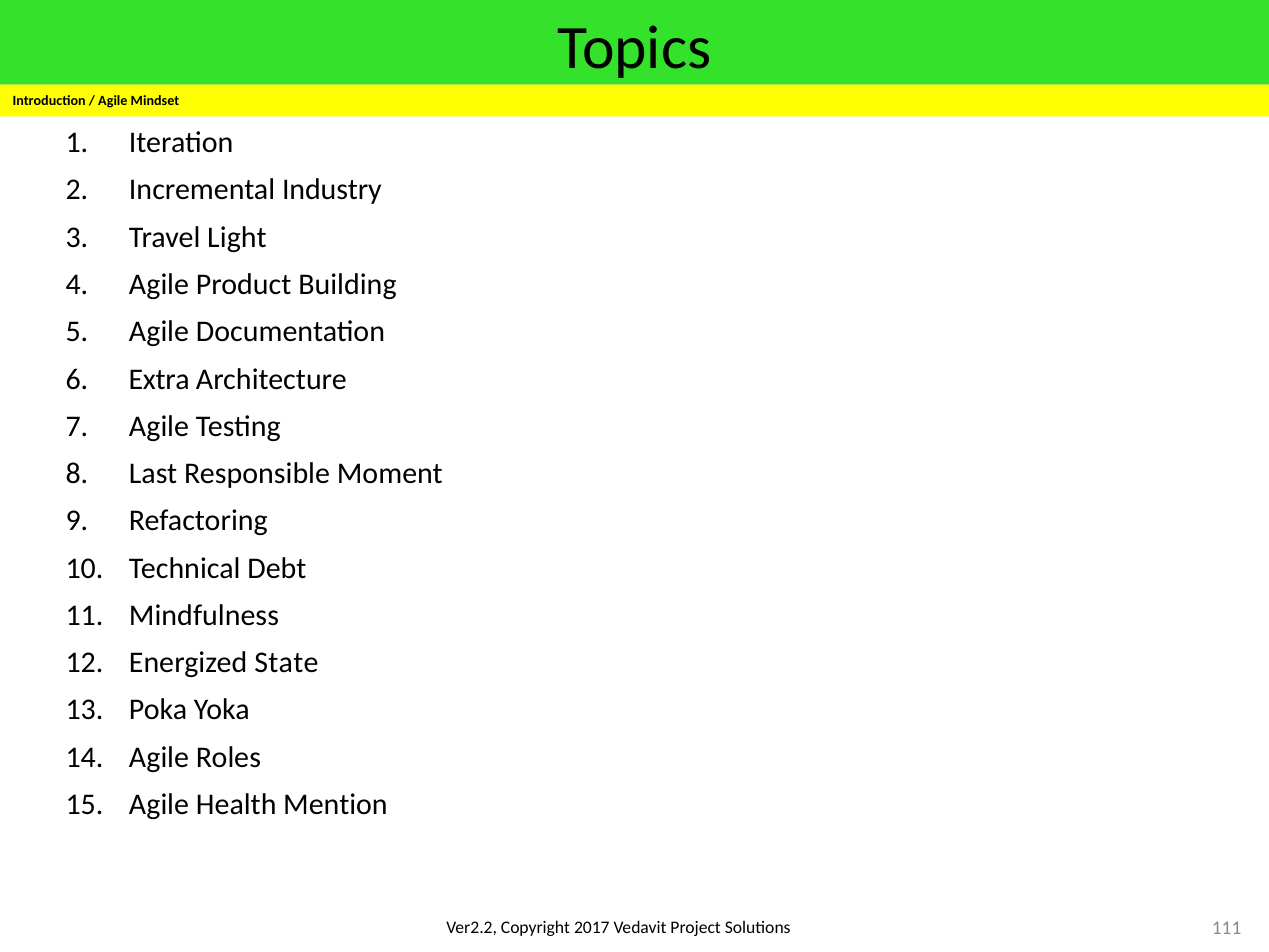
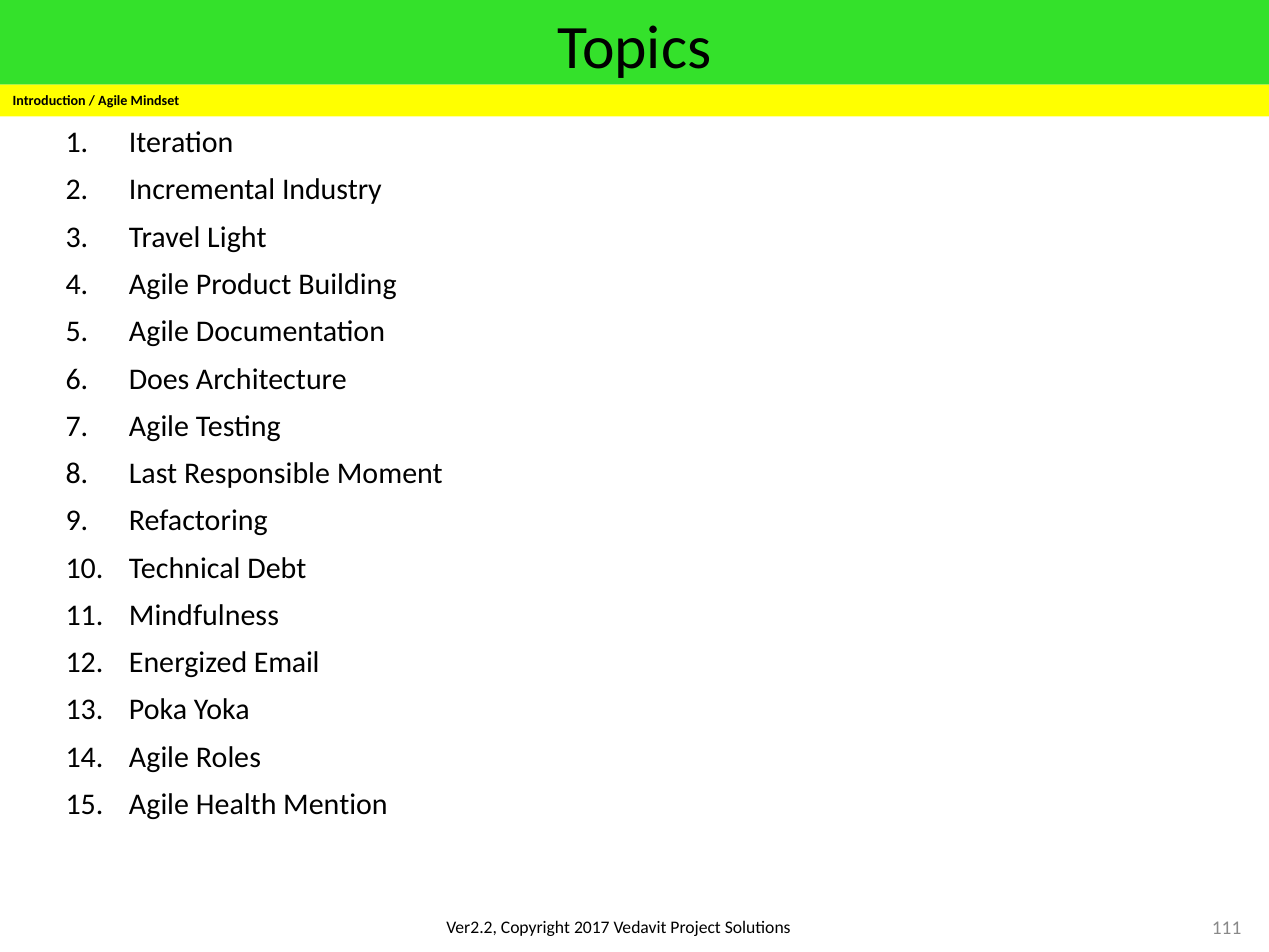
Extra: Extra -> Does
State: State -> Email
